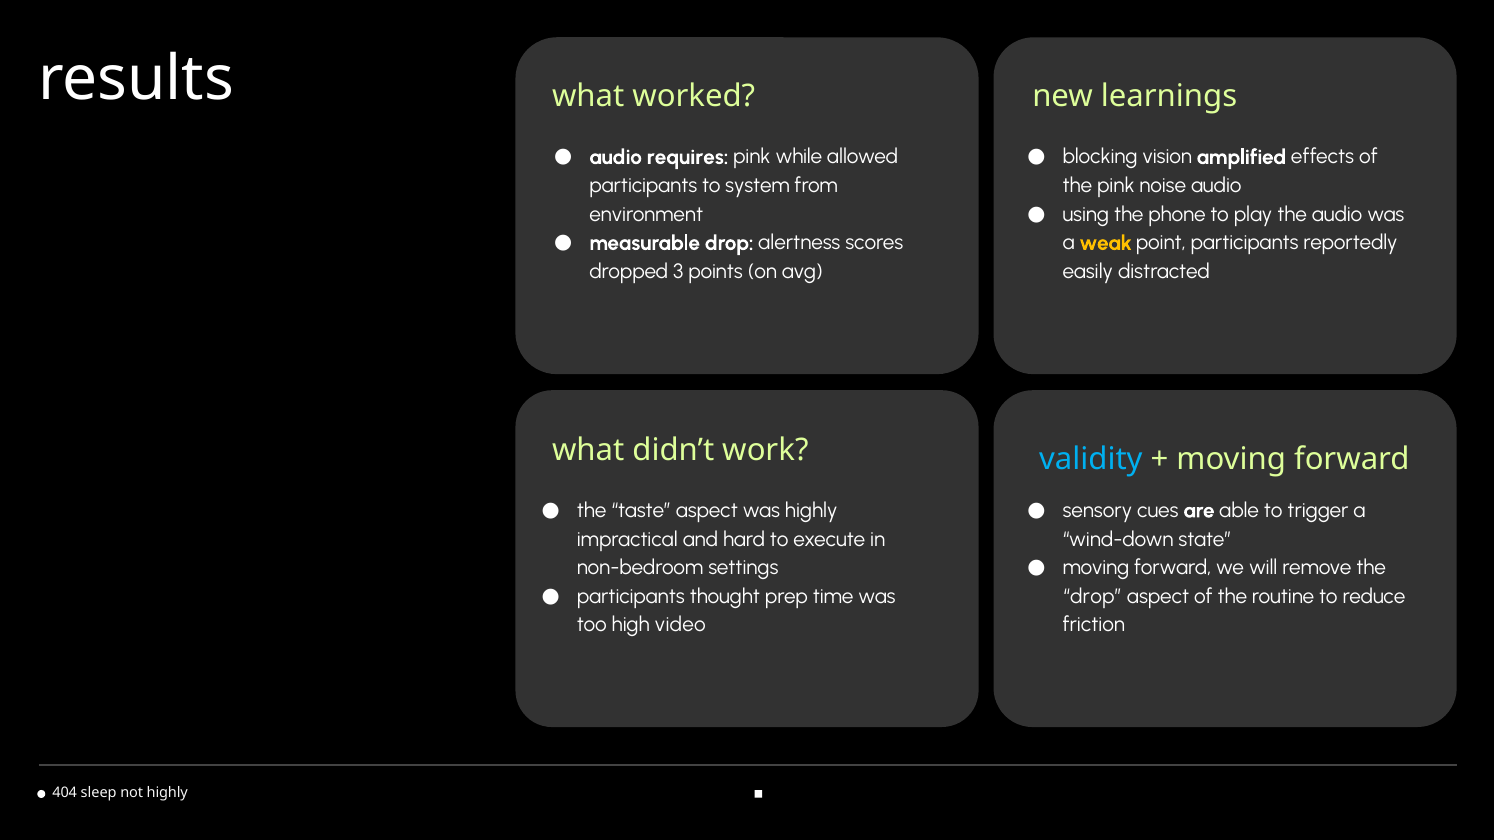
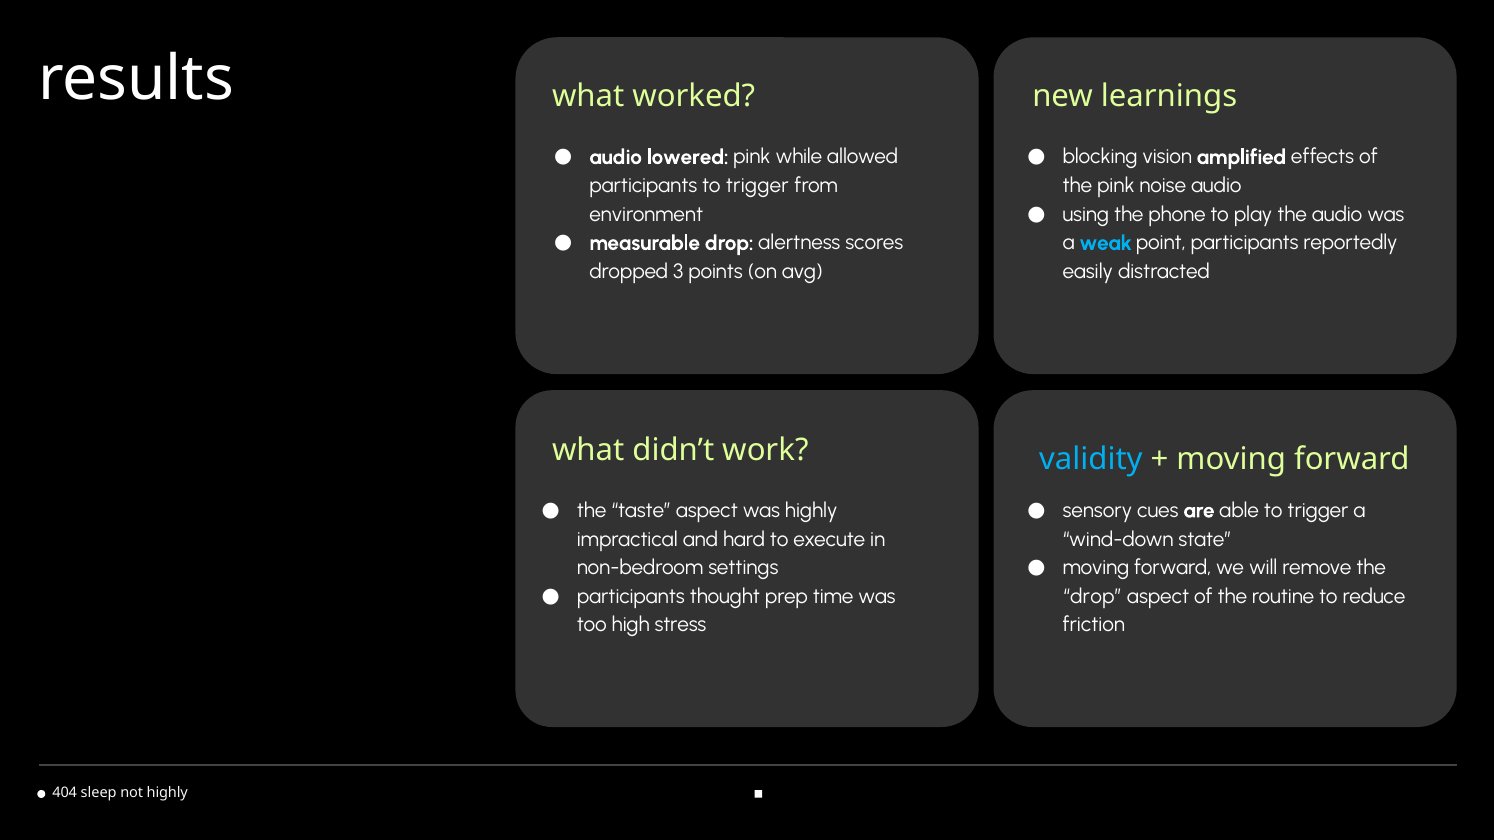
requires: requires -> lowered
participants to system: system -> trigger
weak colour: yellow -> light blue
video: video -> stress
